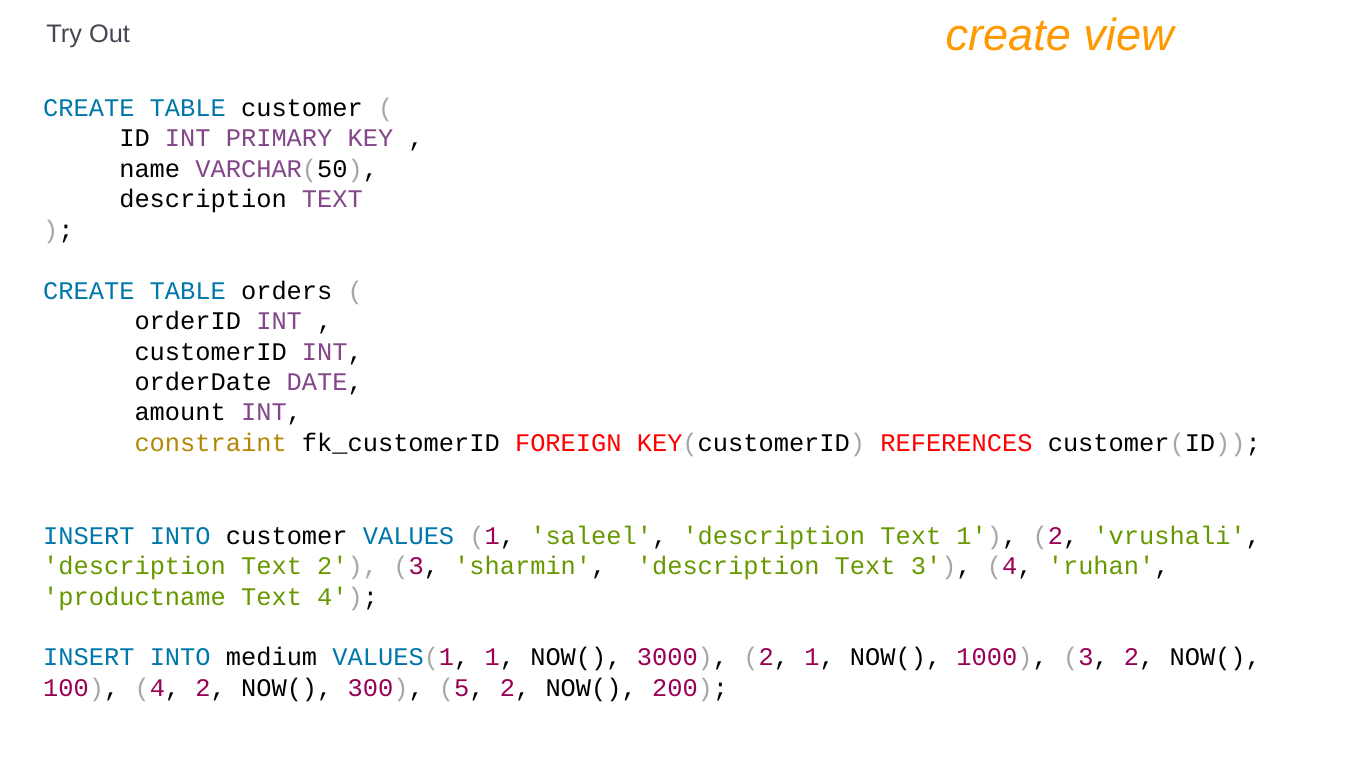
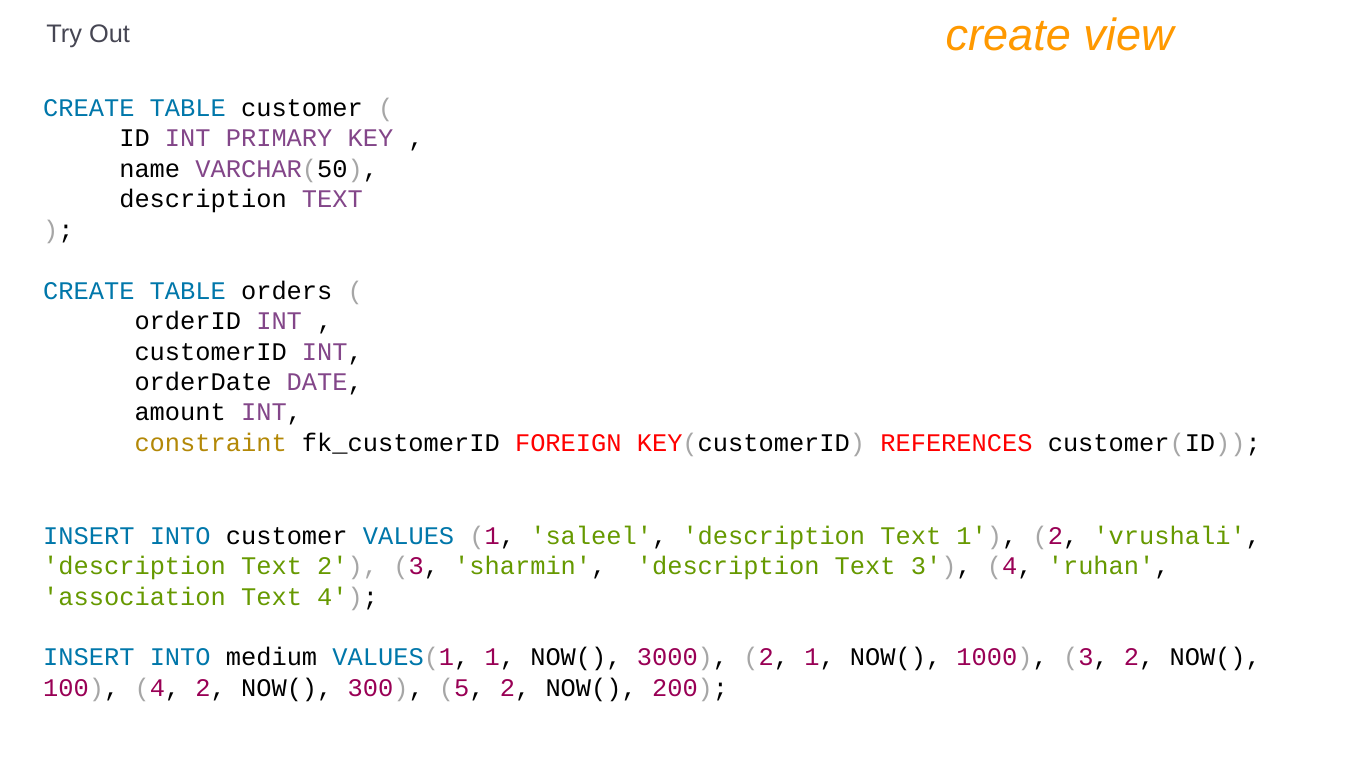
productname: productname -> association
